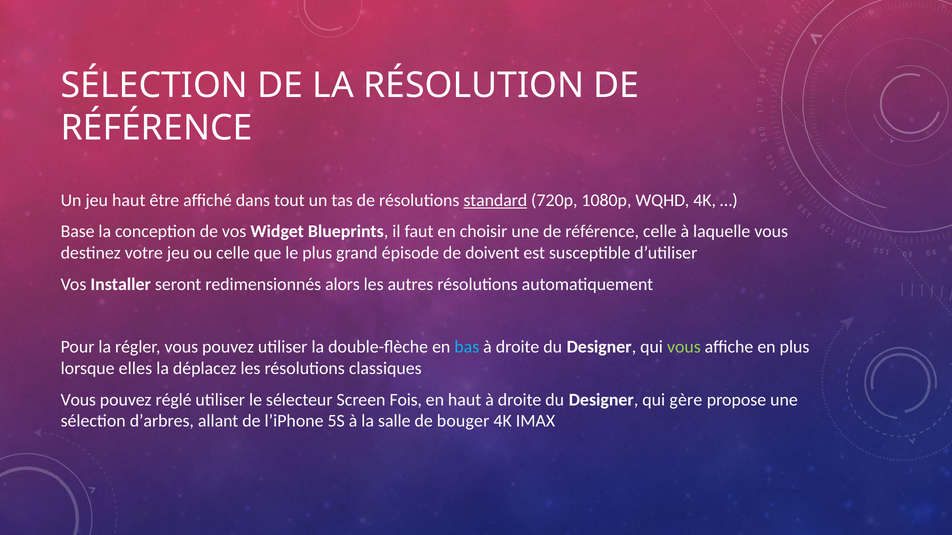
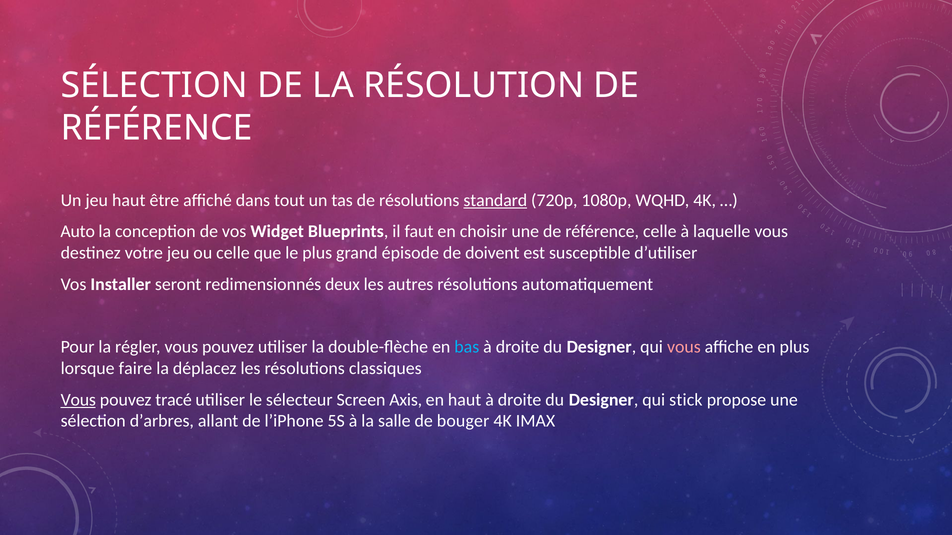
Base: Base -> Auto
alors: alors -> deux
vous at (684, 347) colour: light green -> pink
elles: elles -> faire
Vous at (78, 400) underline: none -> present
réglé: réglé -> tracé
Fois: Fois -> Axis
gère: gère -> stick
